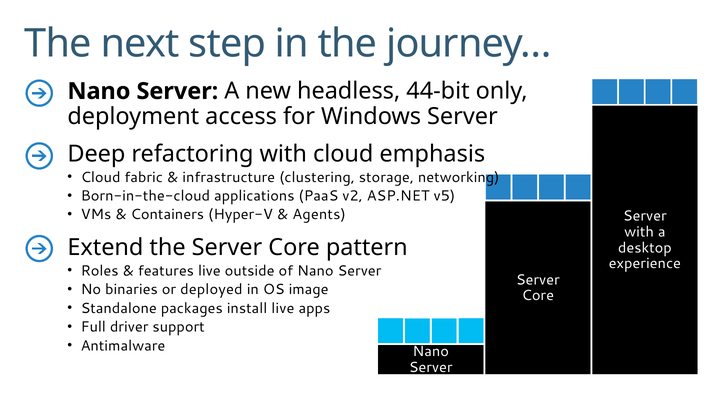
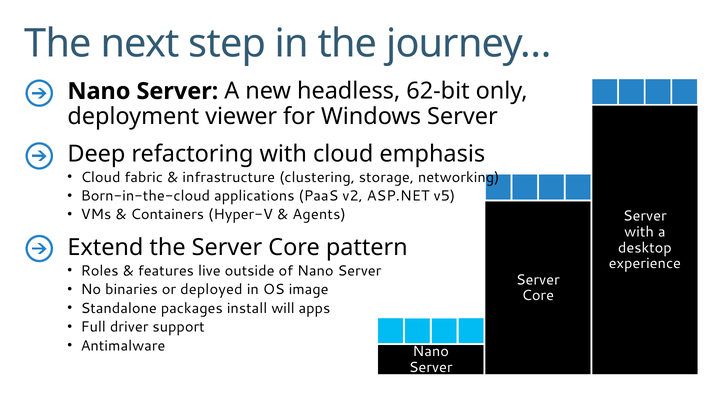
44-bit: 44-bit -> 62-bit
access: access -> viewer
install live: live -> will
